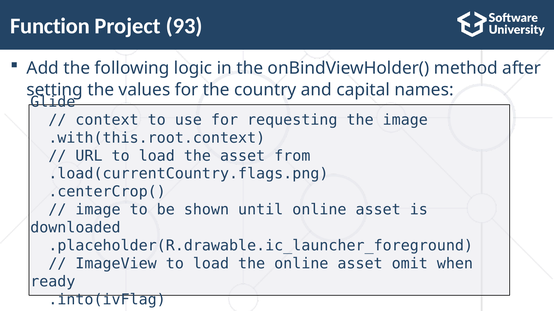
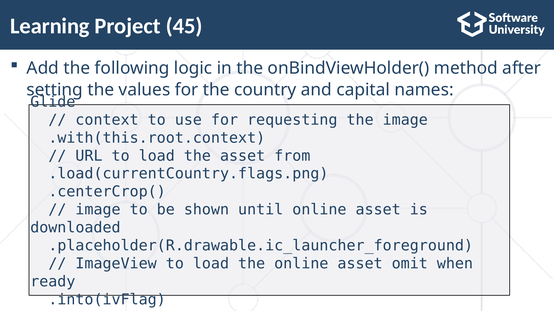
Function: Function -> Learning
93: 93 -> 45
